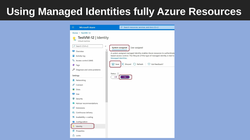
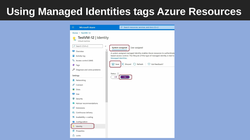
fully: fully -> tags
